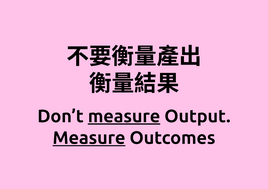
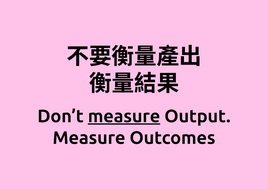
Measure at (89, 138) underline: present -> none
